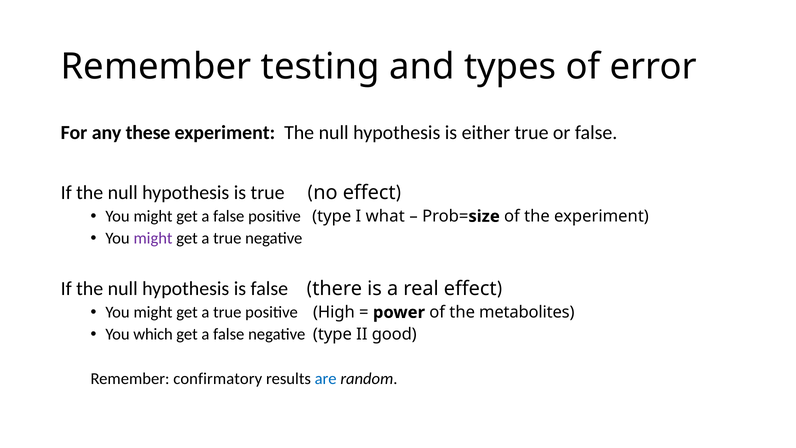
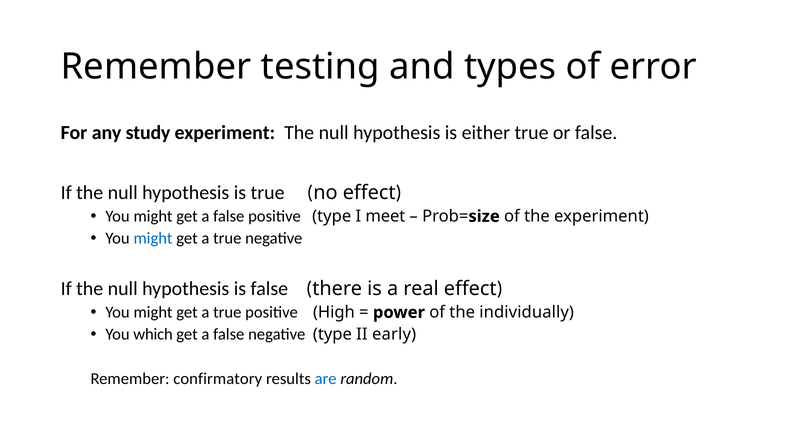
these: these -> study
what: what -> meet
might at (153, 238) colour: purple -> blue
metabolites: metabolites -> individually
good: good -> early
